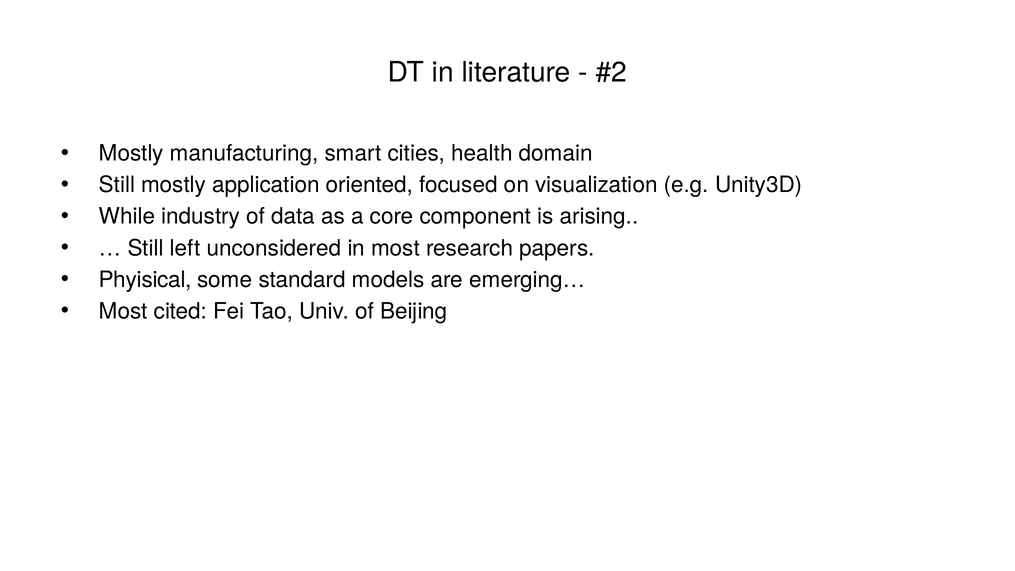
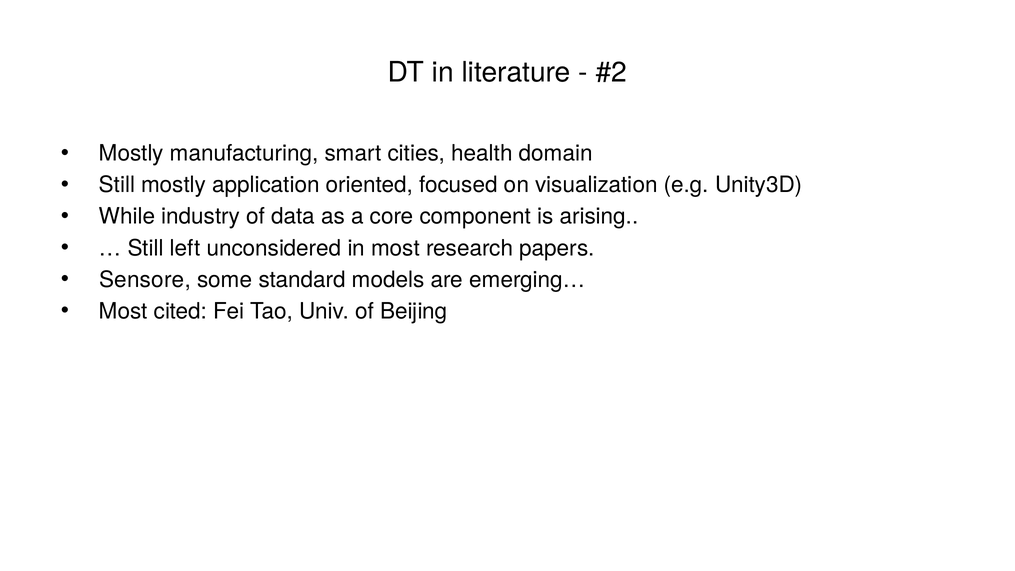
Phyisical: Phyisical -> Sensore
